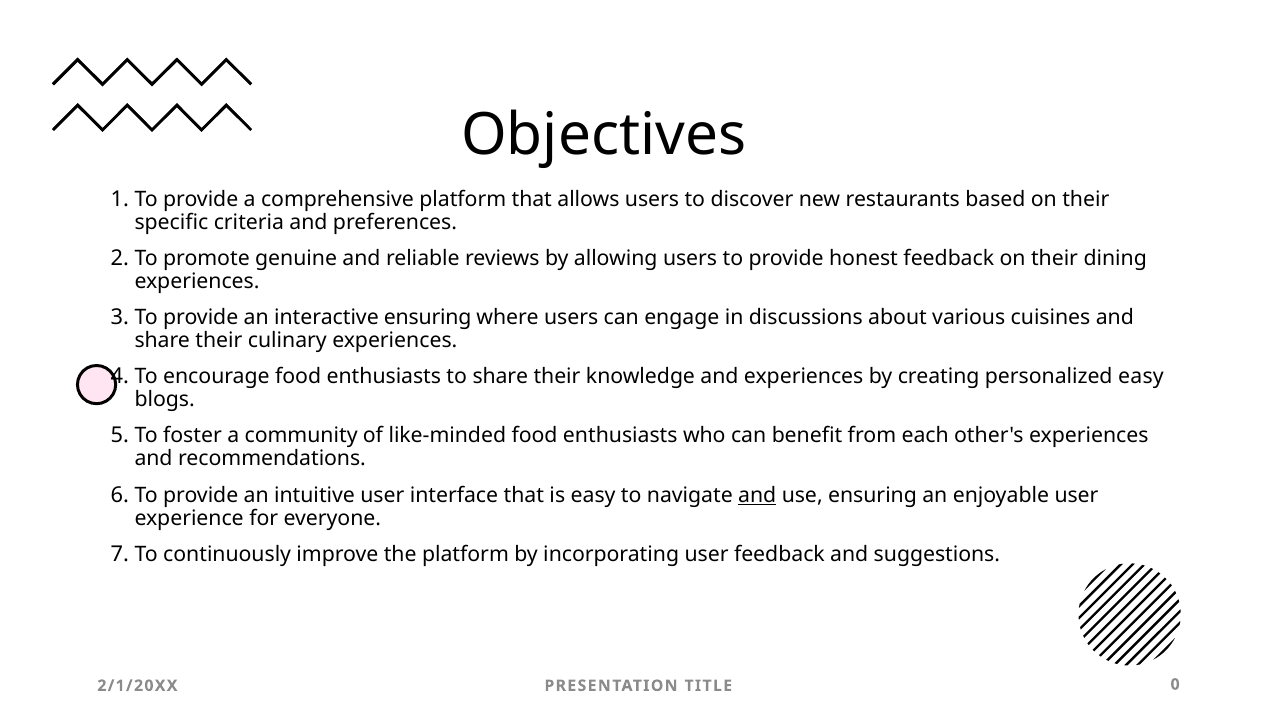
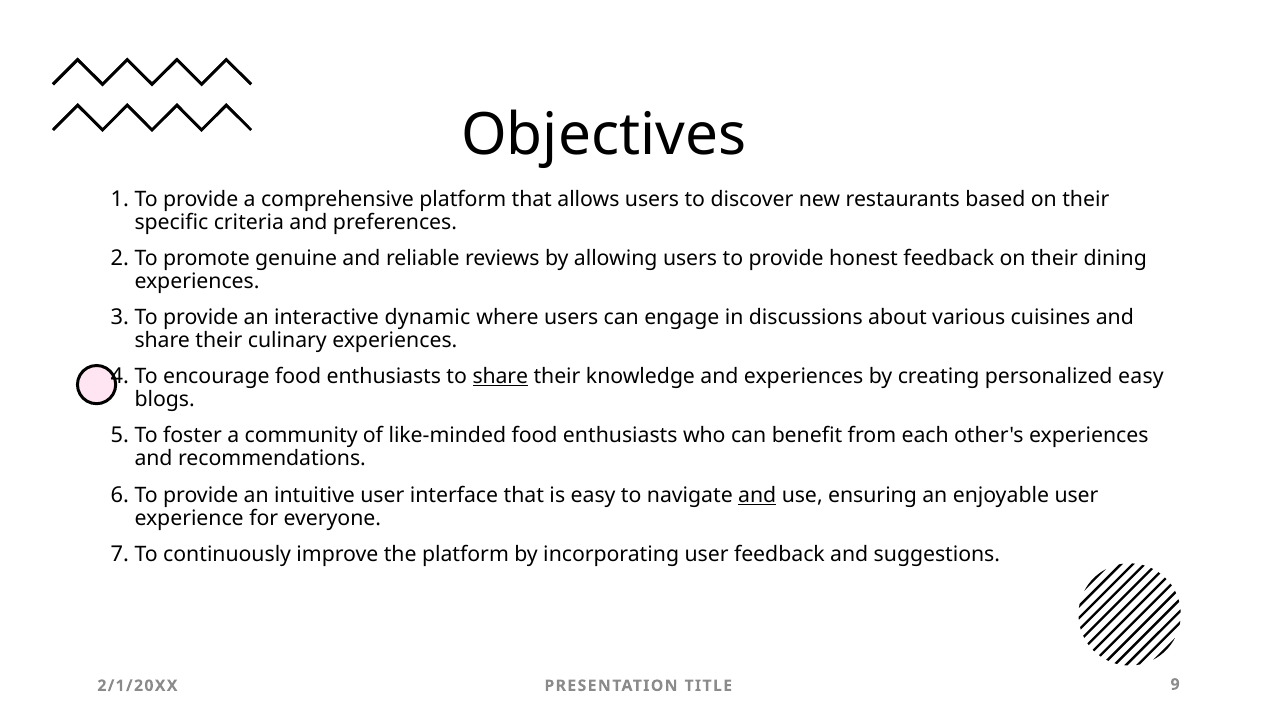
interactive ensuring: ensuring -> dynamic
share at (500, 377) underline: none -> present
0: 0 -> 9
